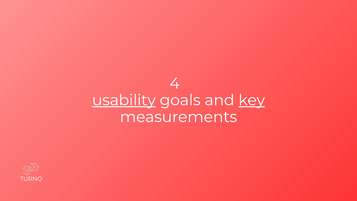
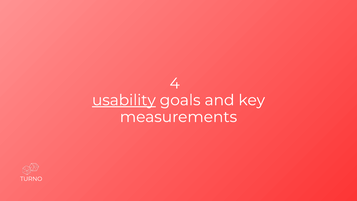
key underline: present -> none
